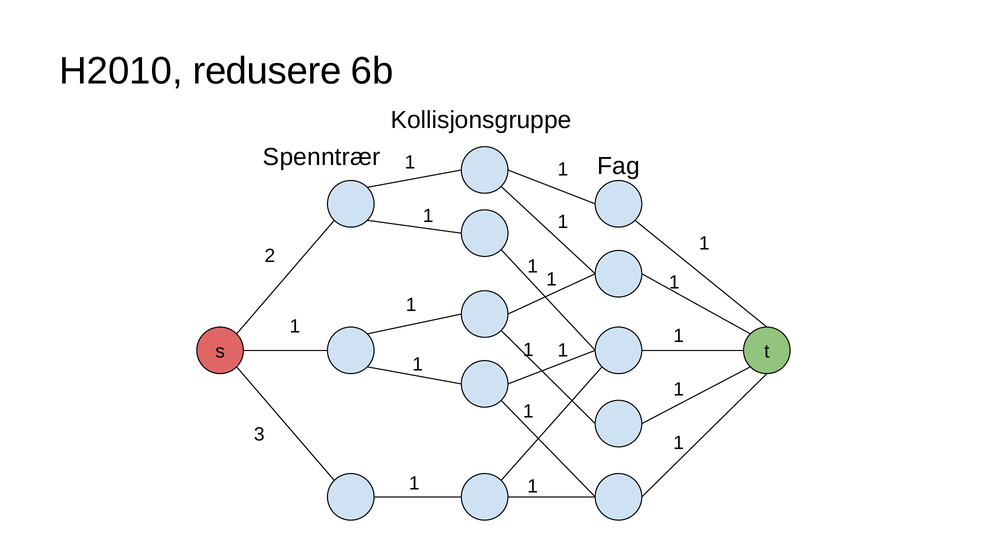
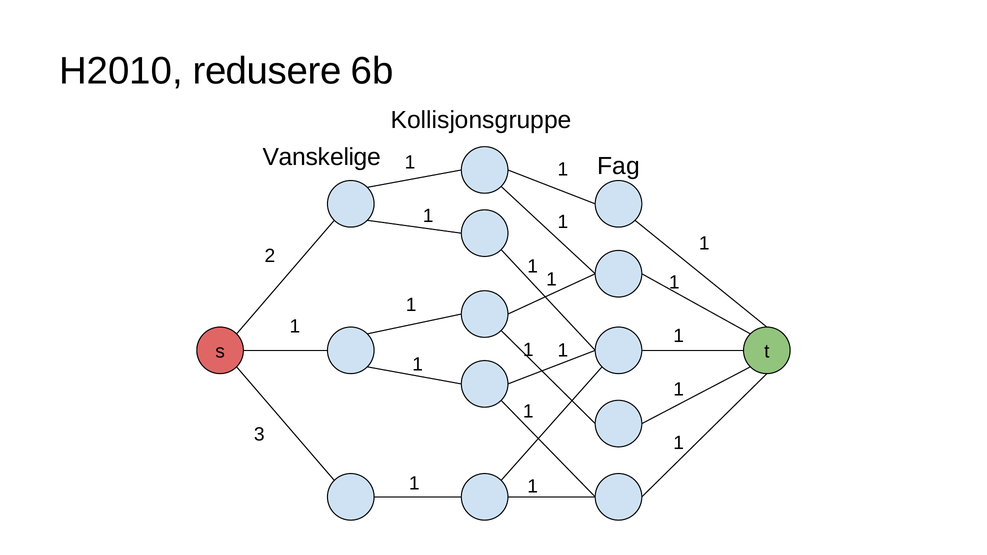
Spenntrær: Spenntrær -> Vanskelige
